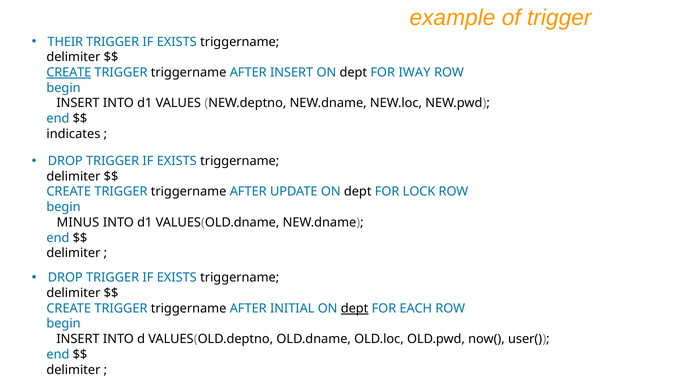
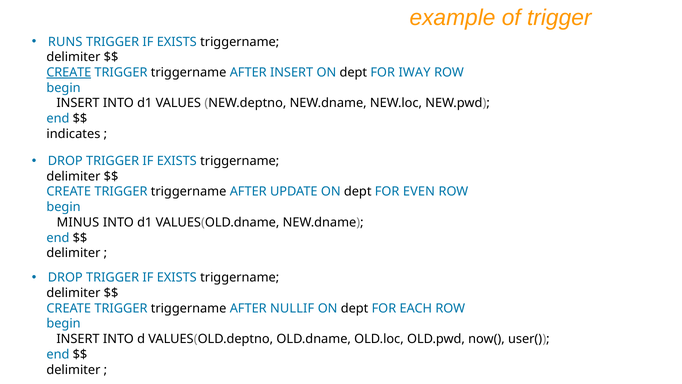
THEIR: THEIR -> RUNS
LOCK: LOCK -> EVEN
INITIAL: INITIAL -> NULLIF
dept at (355, 308) underline: present -> none
